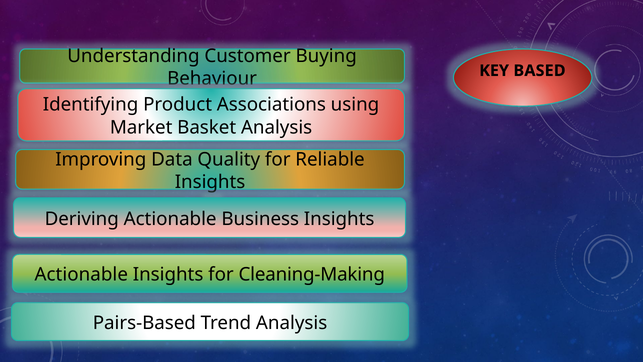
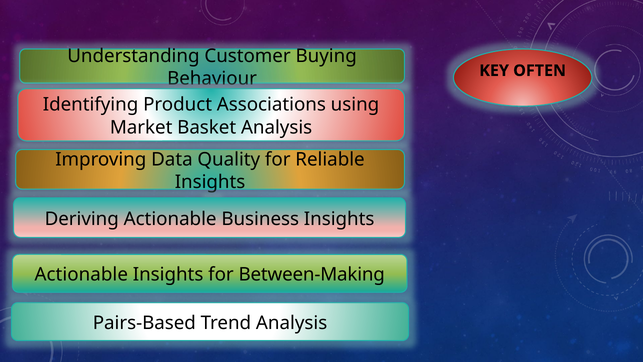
BASED: BASED -> OFTEN
Cleaning-Making: Cleaning-Making -> Between-Making
